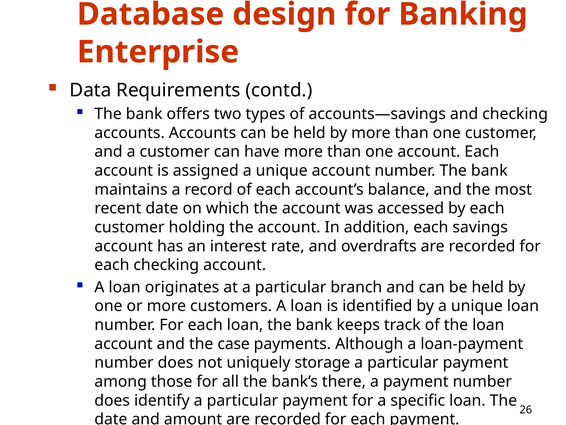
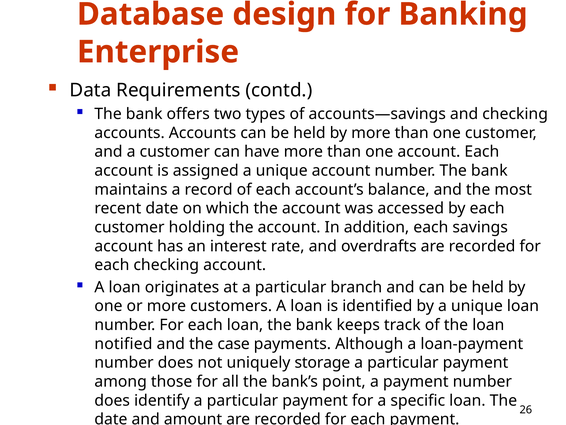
account at (124, 343): account -> notified
there: there -> point
